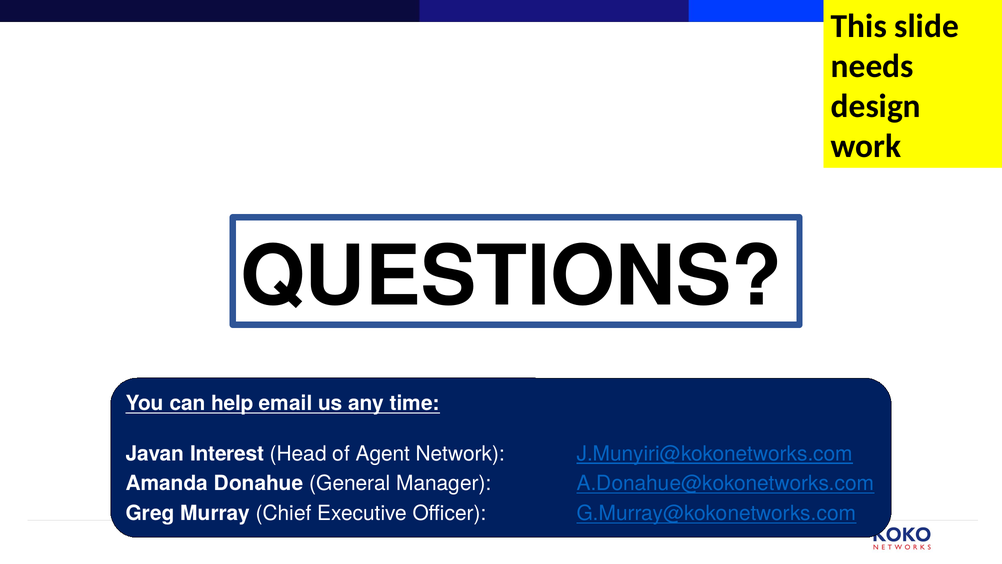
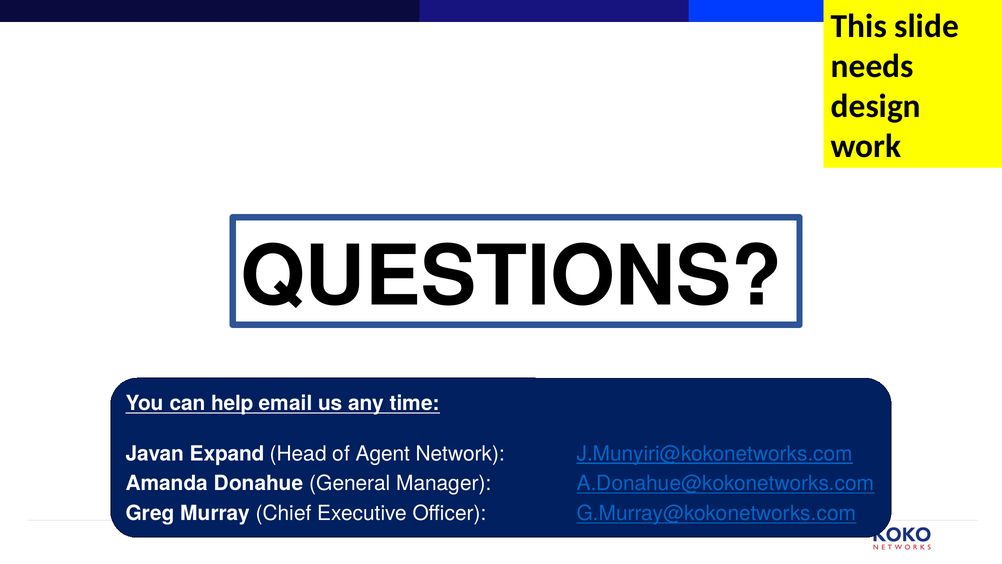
Interest: Interest -> Expand
